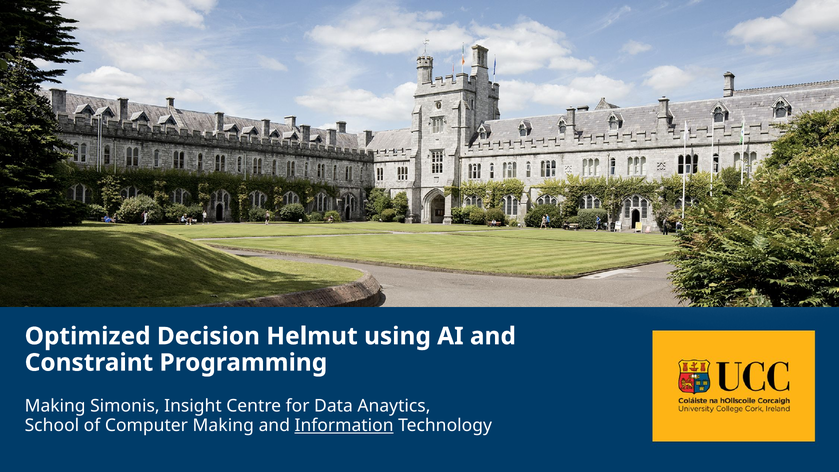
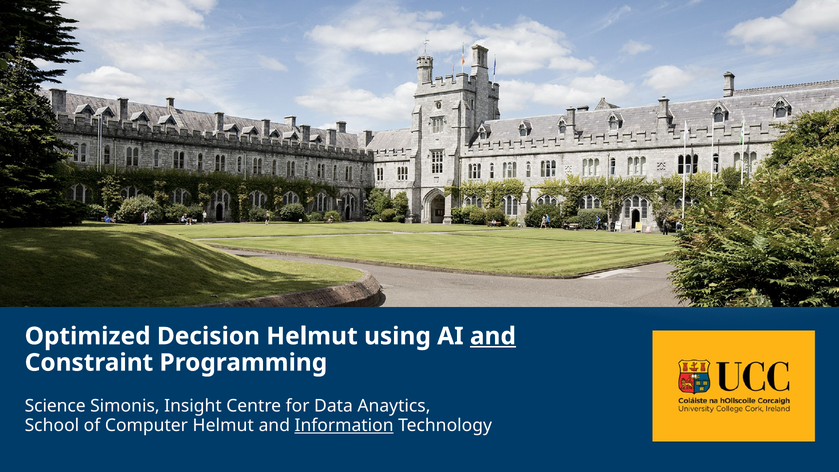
and at (493, 336) underline: none -> present
Making at (55, 406): Making -> Science
Computer Making: Making -> Helmut
